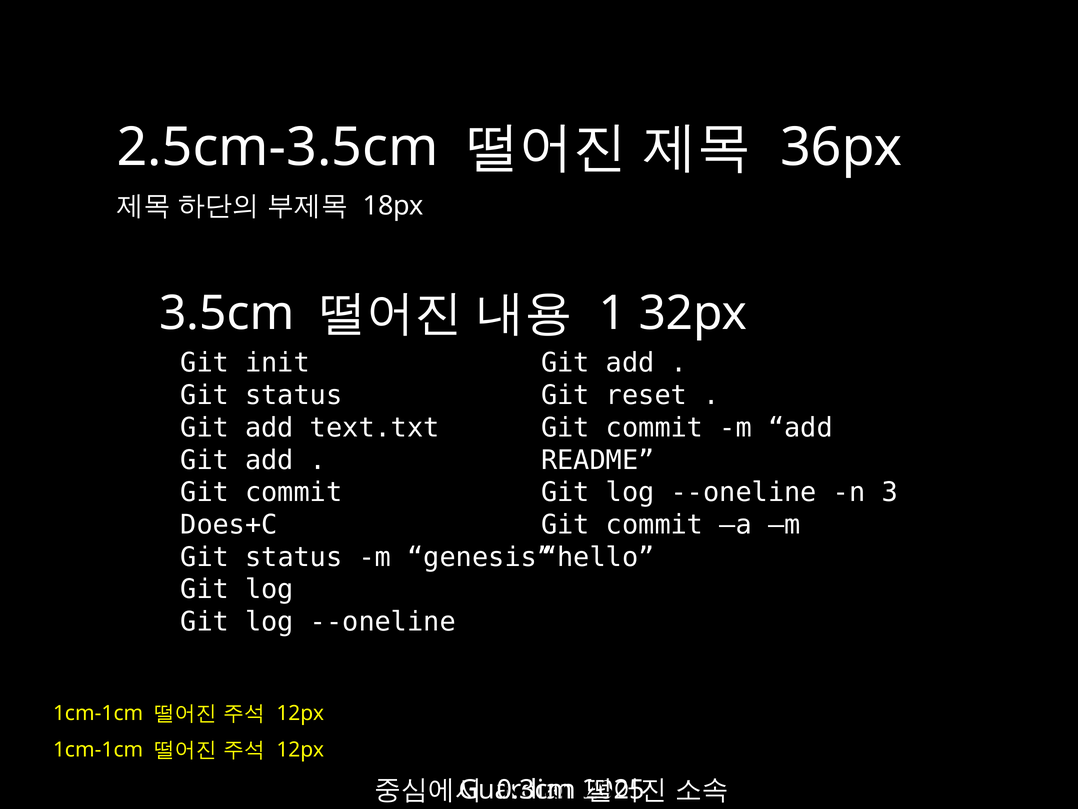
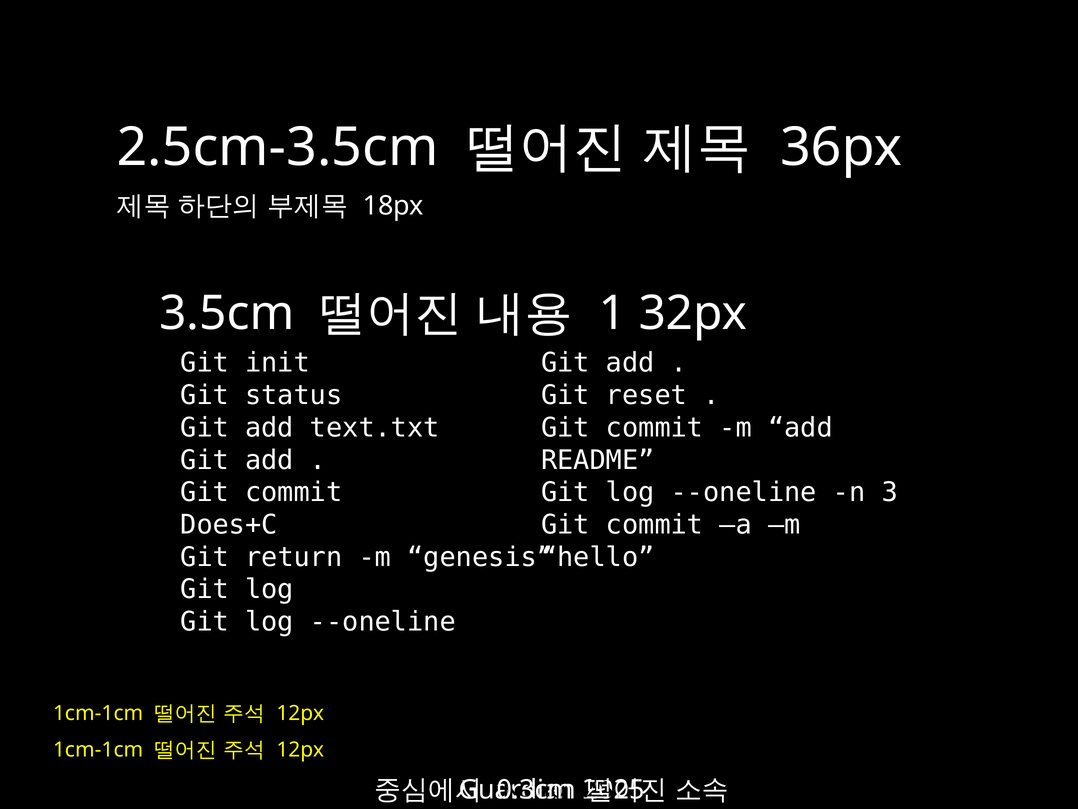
status at (294, 557): status -> return
